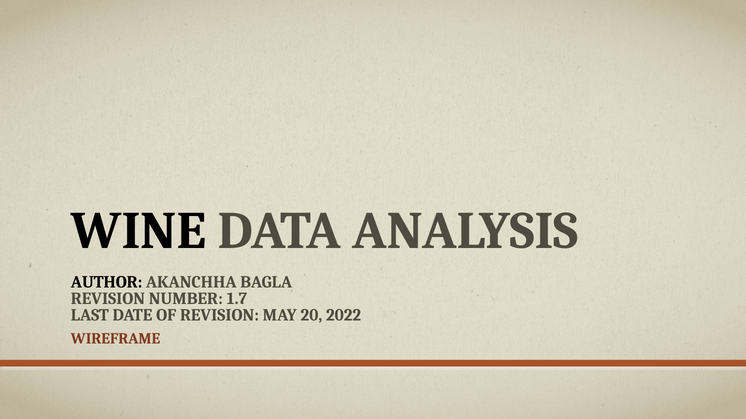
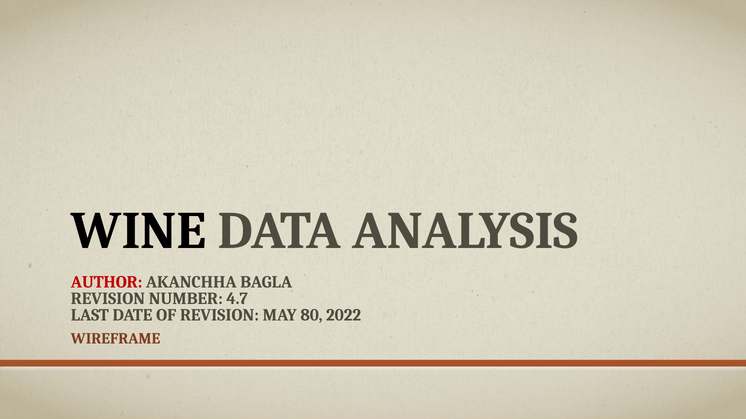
AUTHOR colour: black -> red
1.7: 1.7 -> 4.7
20: 20 -> 80
